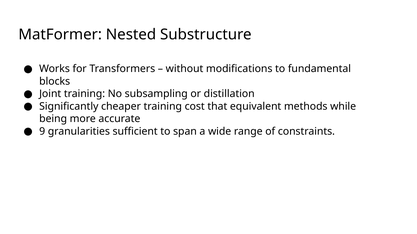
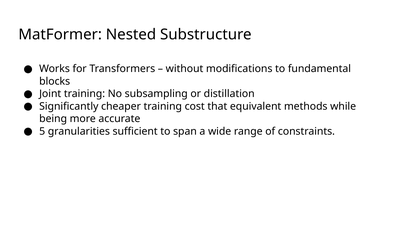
9: 9 -> 5
